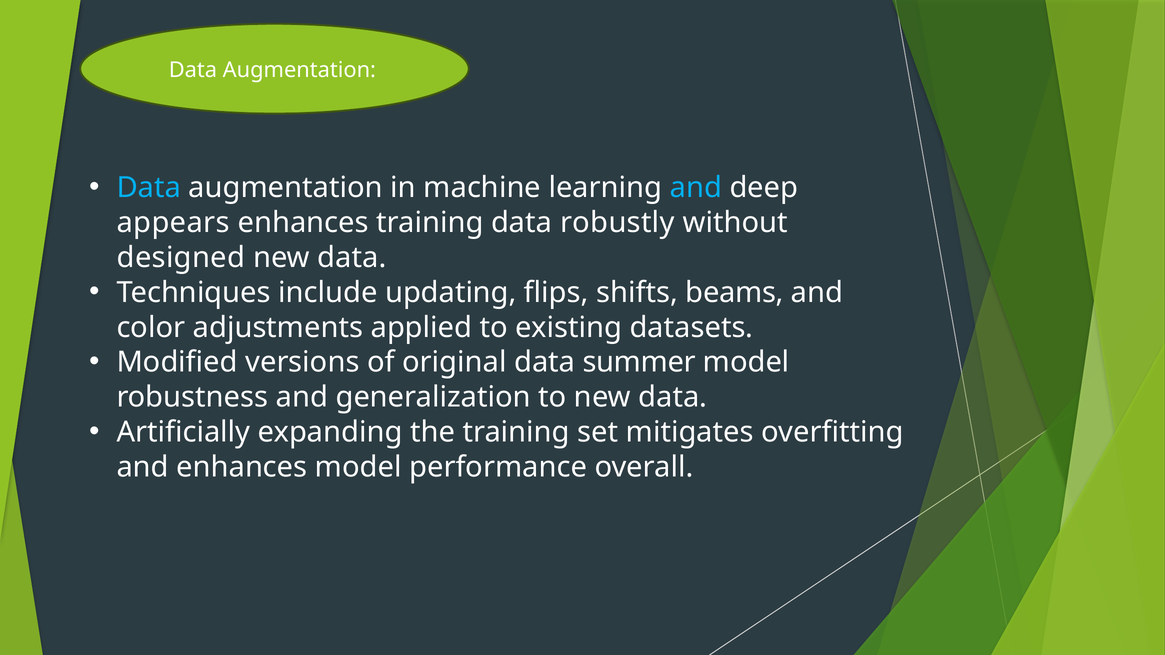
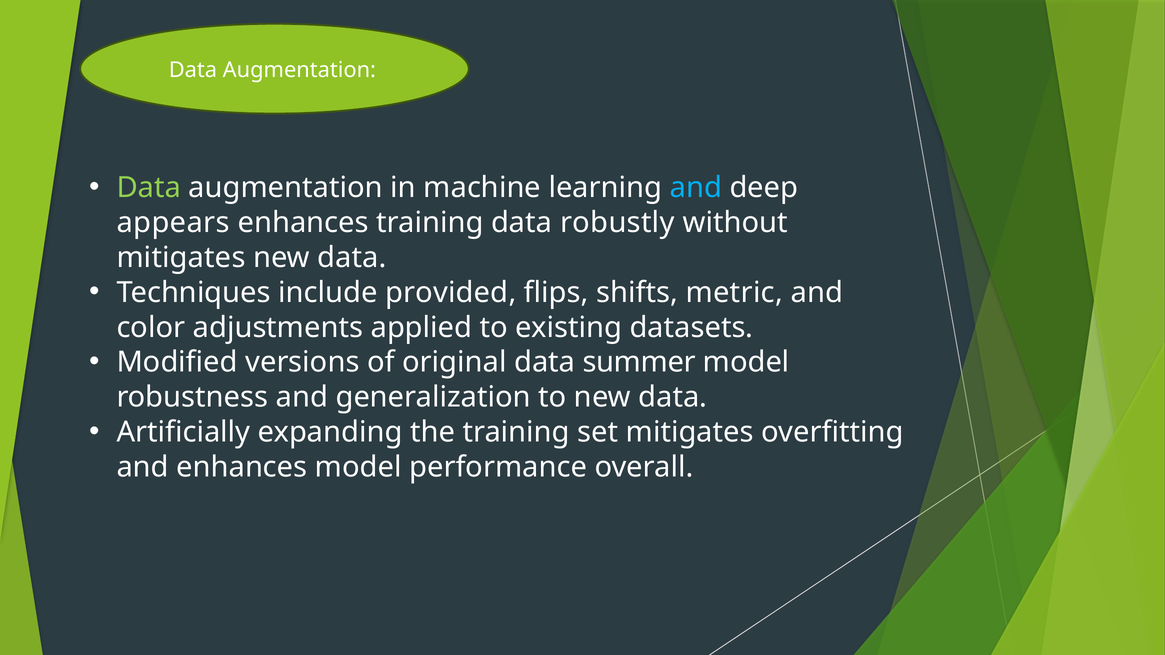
Data at (149, 188) colour: light blue -> light green
designed at (181, 258): designed -> mitigates
updating: updating -> provided
beams: beams -> metric
